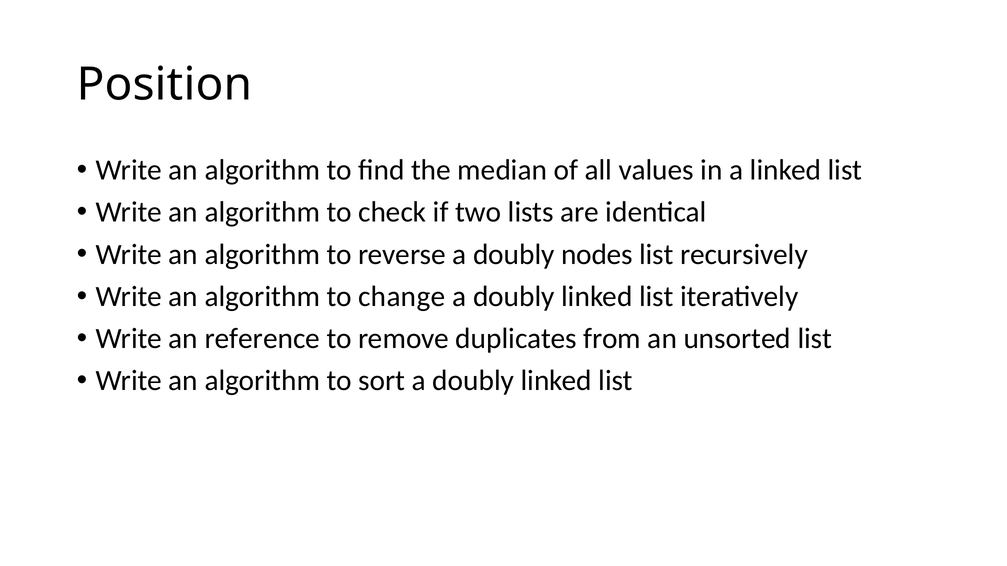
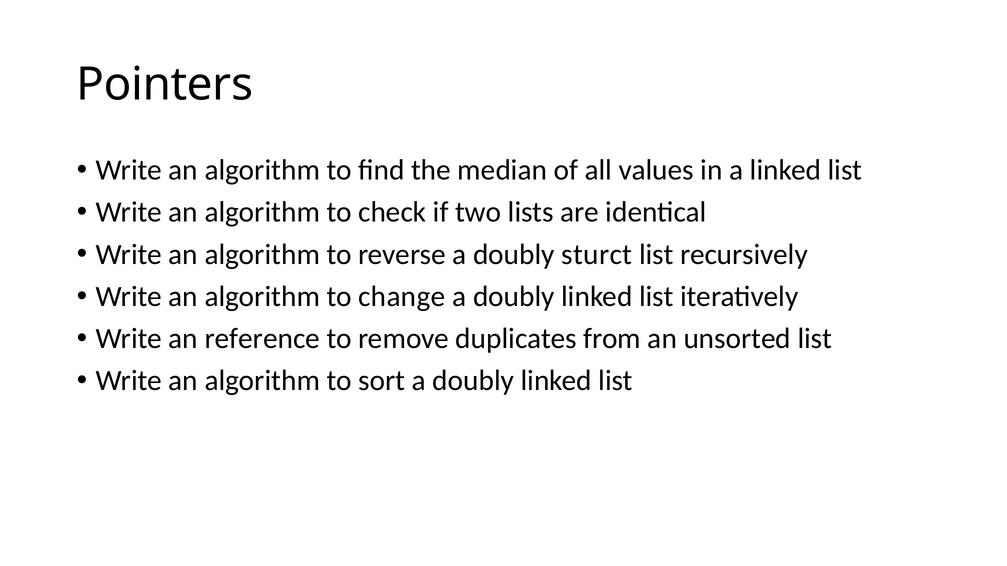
Position: Position -> Pointers
nodes: nodes -> sturct
